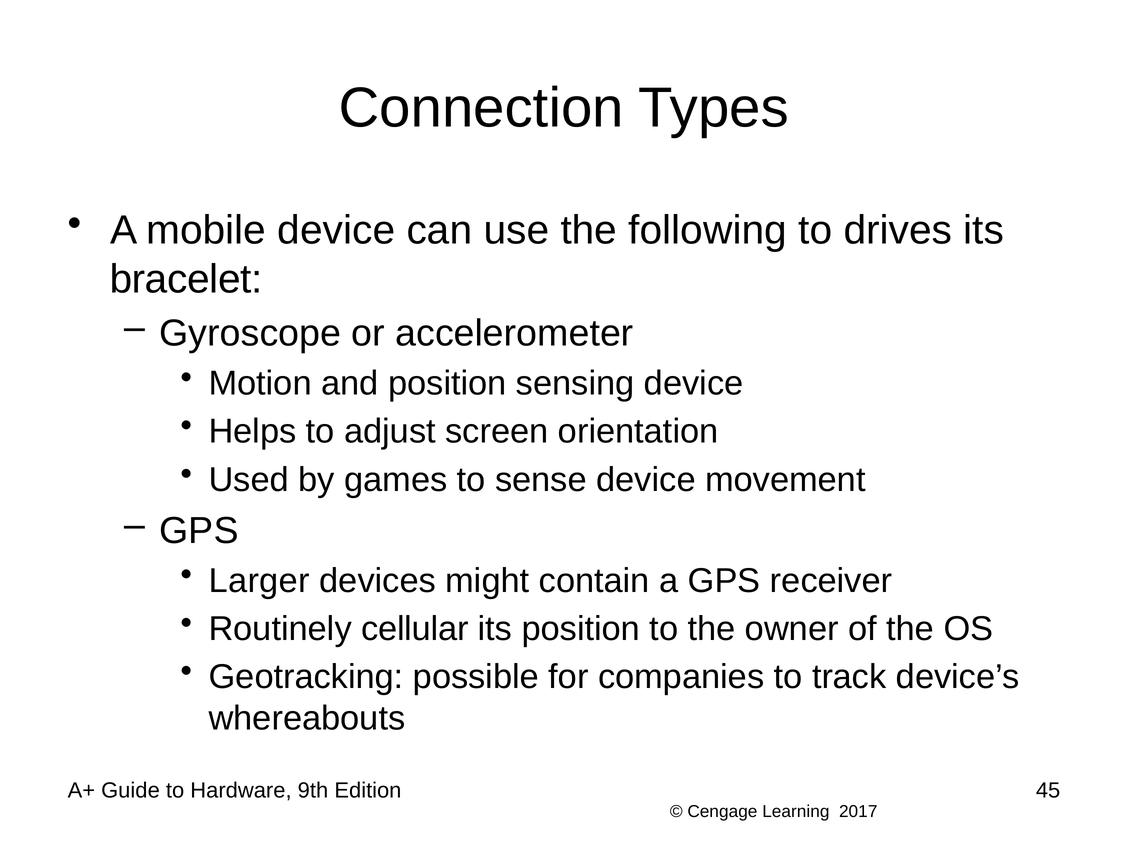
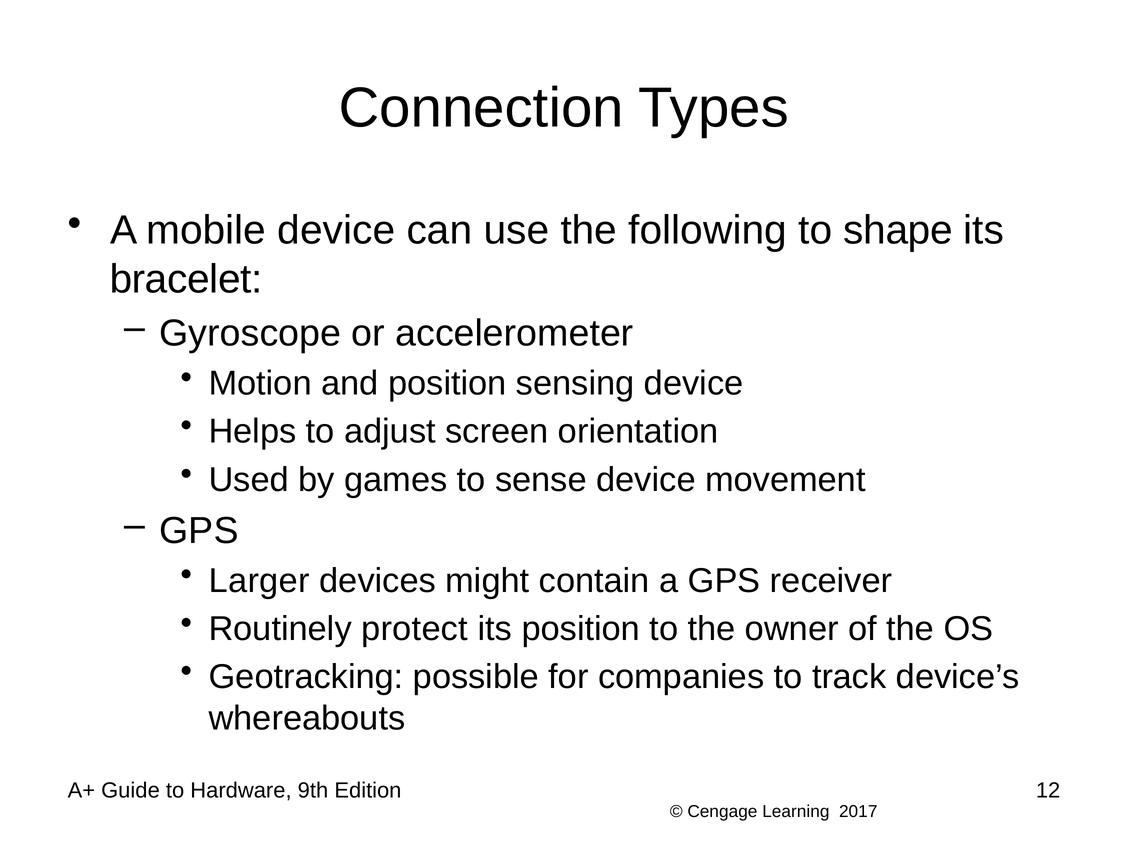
drives: drives -> shape
cellular: cellular -> protect
45: 45 -> 12
